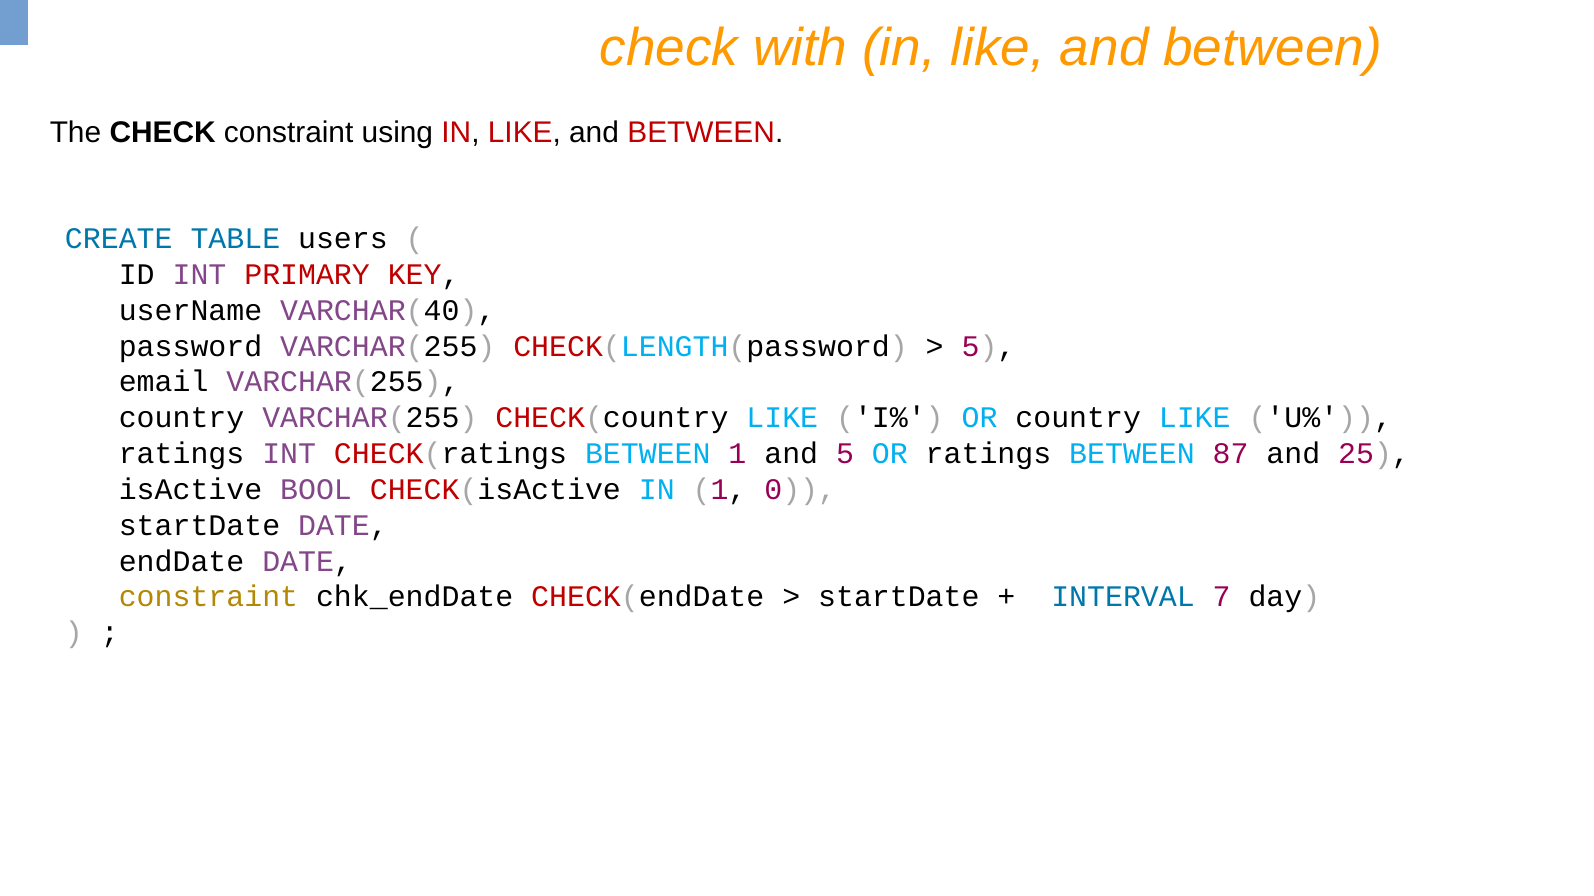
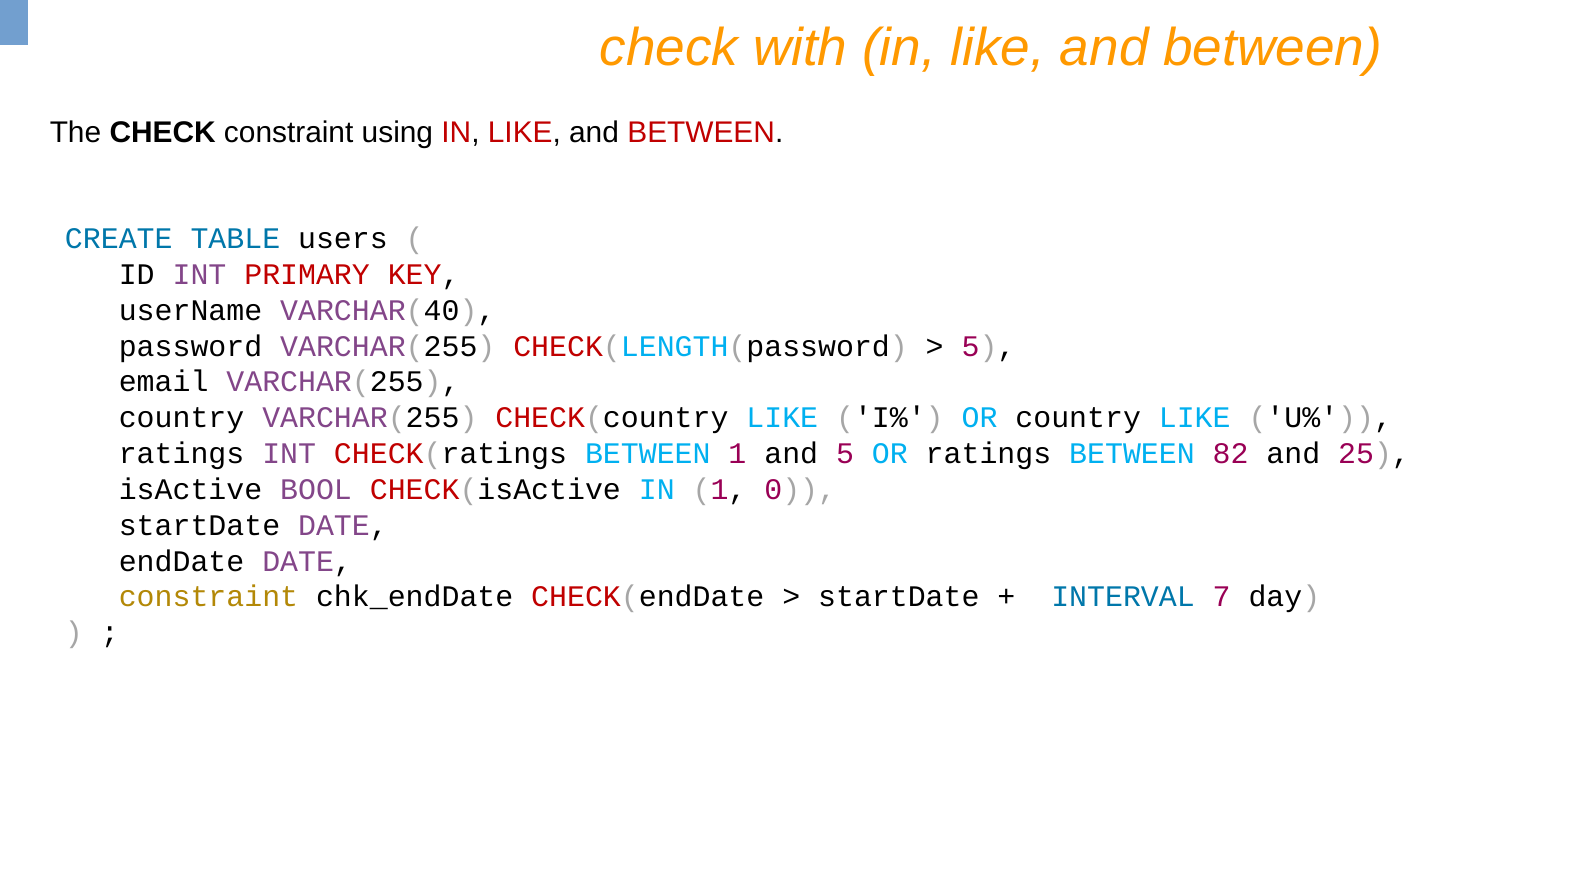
87: 87 -> 82
